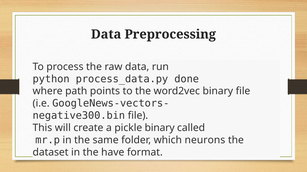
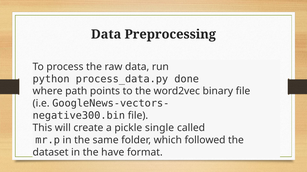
pickle binary: binary -> single
neurons: neurons -> followed
